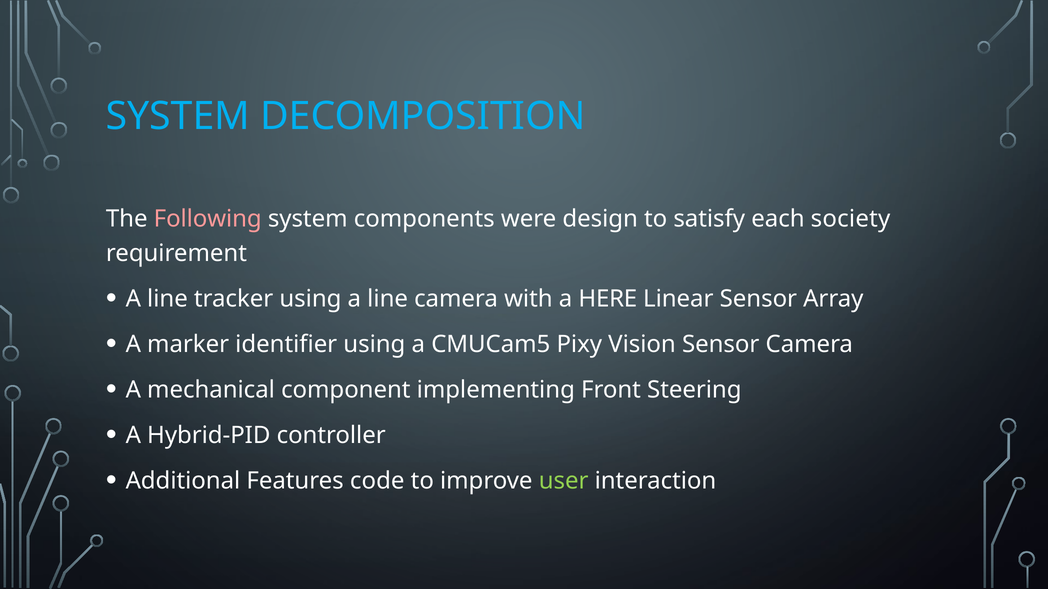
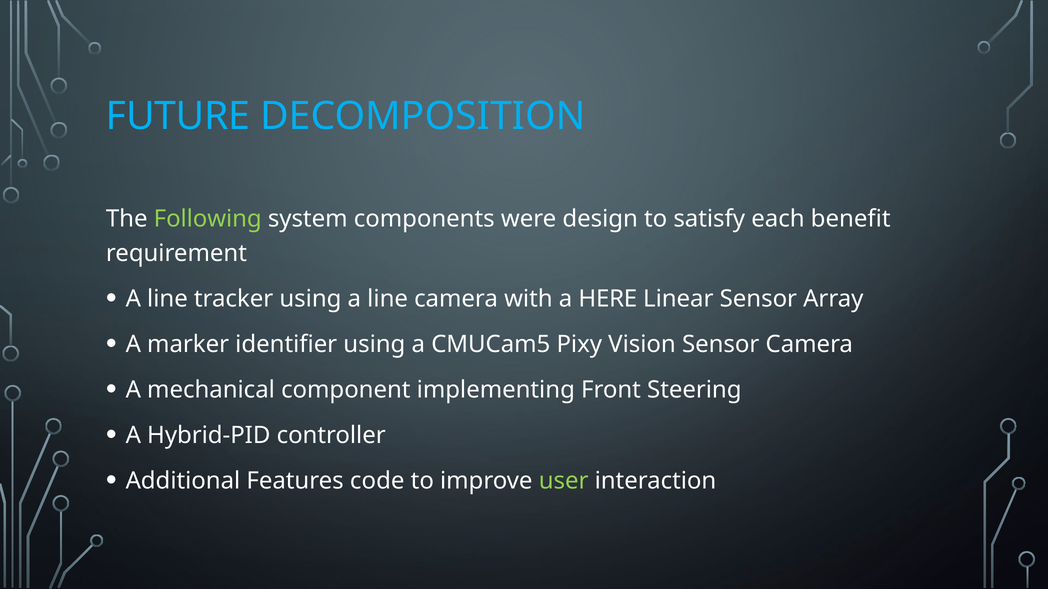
SYSTEM at (178, 116): SYSTEM -> FUTURE
Following colour: pink -> light green
society: society -> benefit
